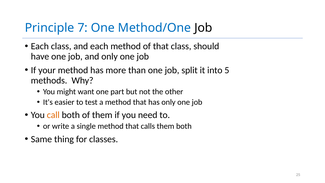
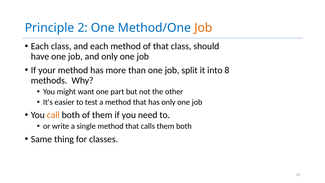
7: 7 -> 2
Job at (203, 28) colour: black -> orange
5: 5 -> 8
